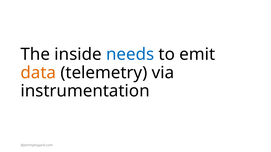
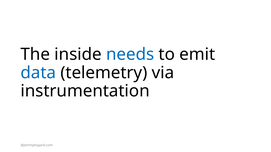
data colour: orange -> blue
